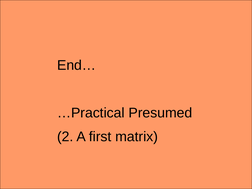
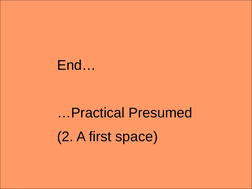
matrix: matrix -> space
